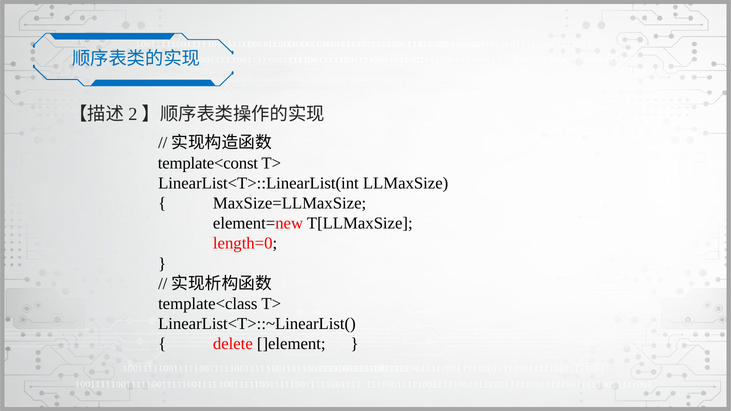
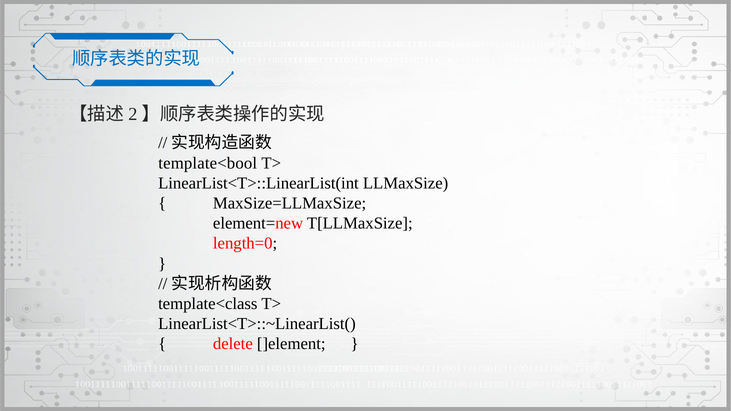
template<const: template<const -> template<bool
